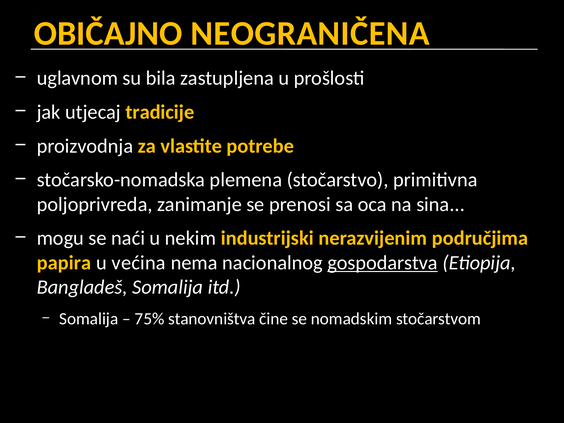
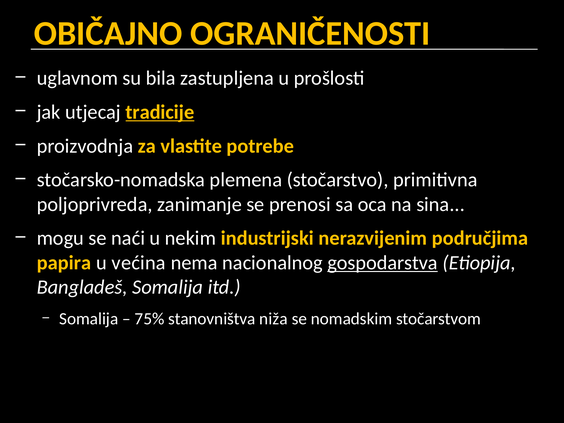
NEOGRANIČENA: NEOGRANIČENA -> OGRANIČENOSTI
tradicije underline: none -> present
čine: čine -> niža
